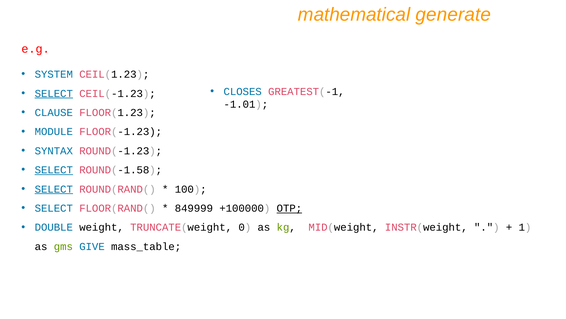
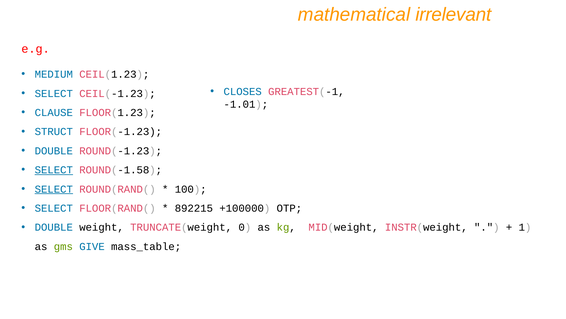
generate: generate -> irrelevant
SYSTEM: SYSTEM -> MEDIUM
SELECT at (54, 93) underline: present -> none
MODULE: MODULE -> STRUCT
SYNTAX at (54, 151): SYNTAX -> DOUBLE
849999: 849999 -> 892215
OTP underline: present -> none
